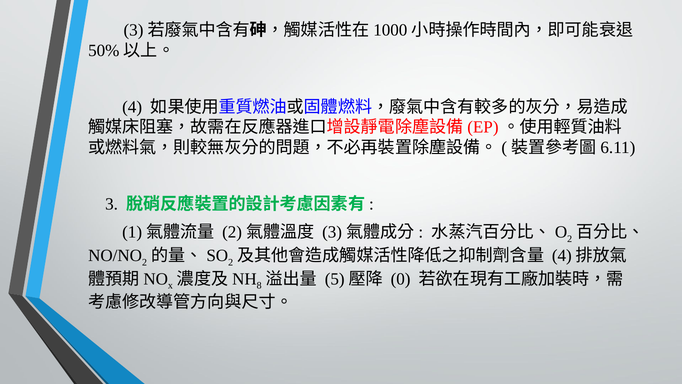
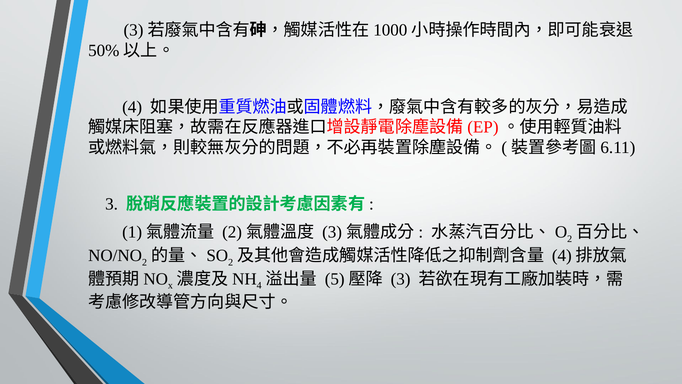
8 at (259, 285): 8 -> 4
0 at (401, 279): 0 -> 3
